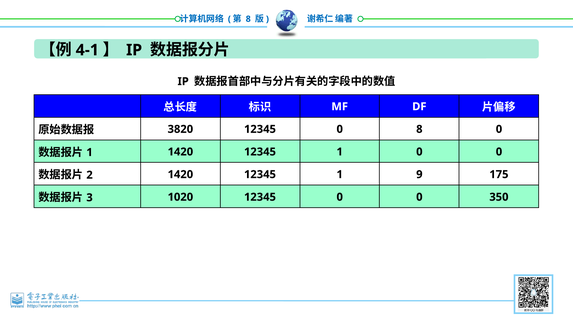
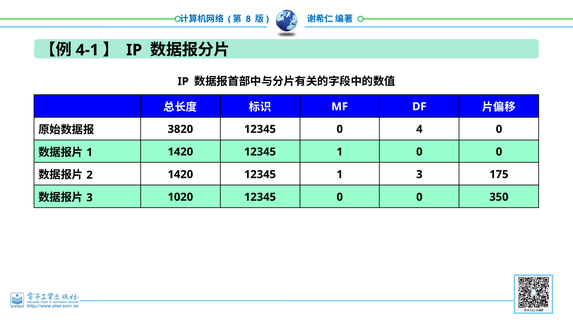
0 8: 8 -> 4
1 9: 9 -> 3
